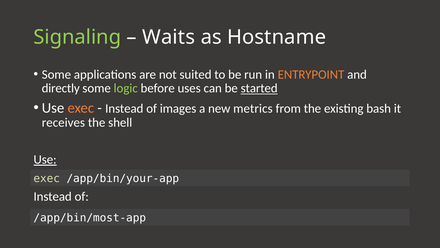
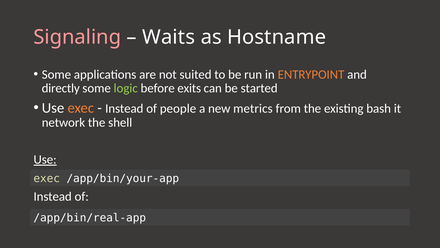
Signaling colour: light green -> pink
uses: uses -> exits
started underline: present -> none
images: images -> people
receives: receives -> network
/app/bin/most-app: /app/bin/most-app -> /app/bin/real-app
